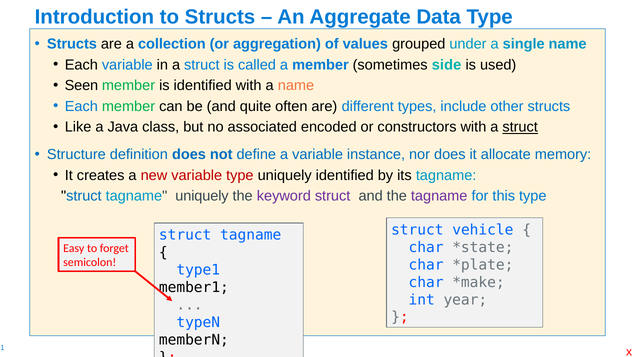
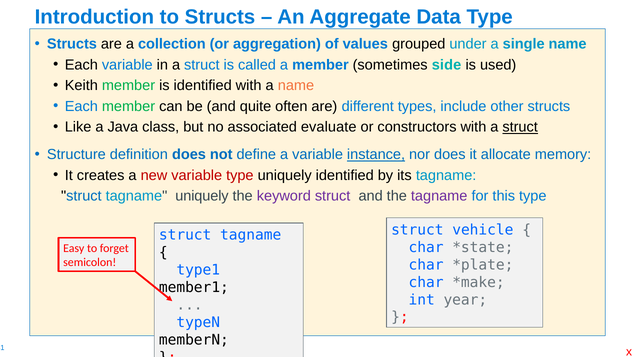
Seen: Seen -> Keith
encoded: encoded -> evaluate
instance underline: none -> present
